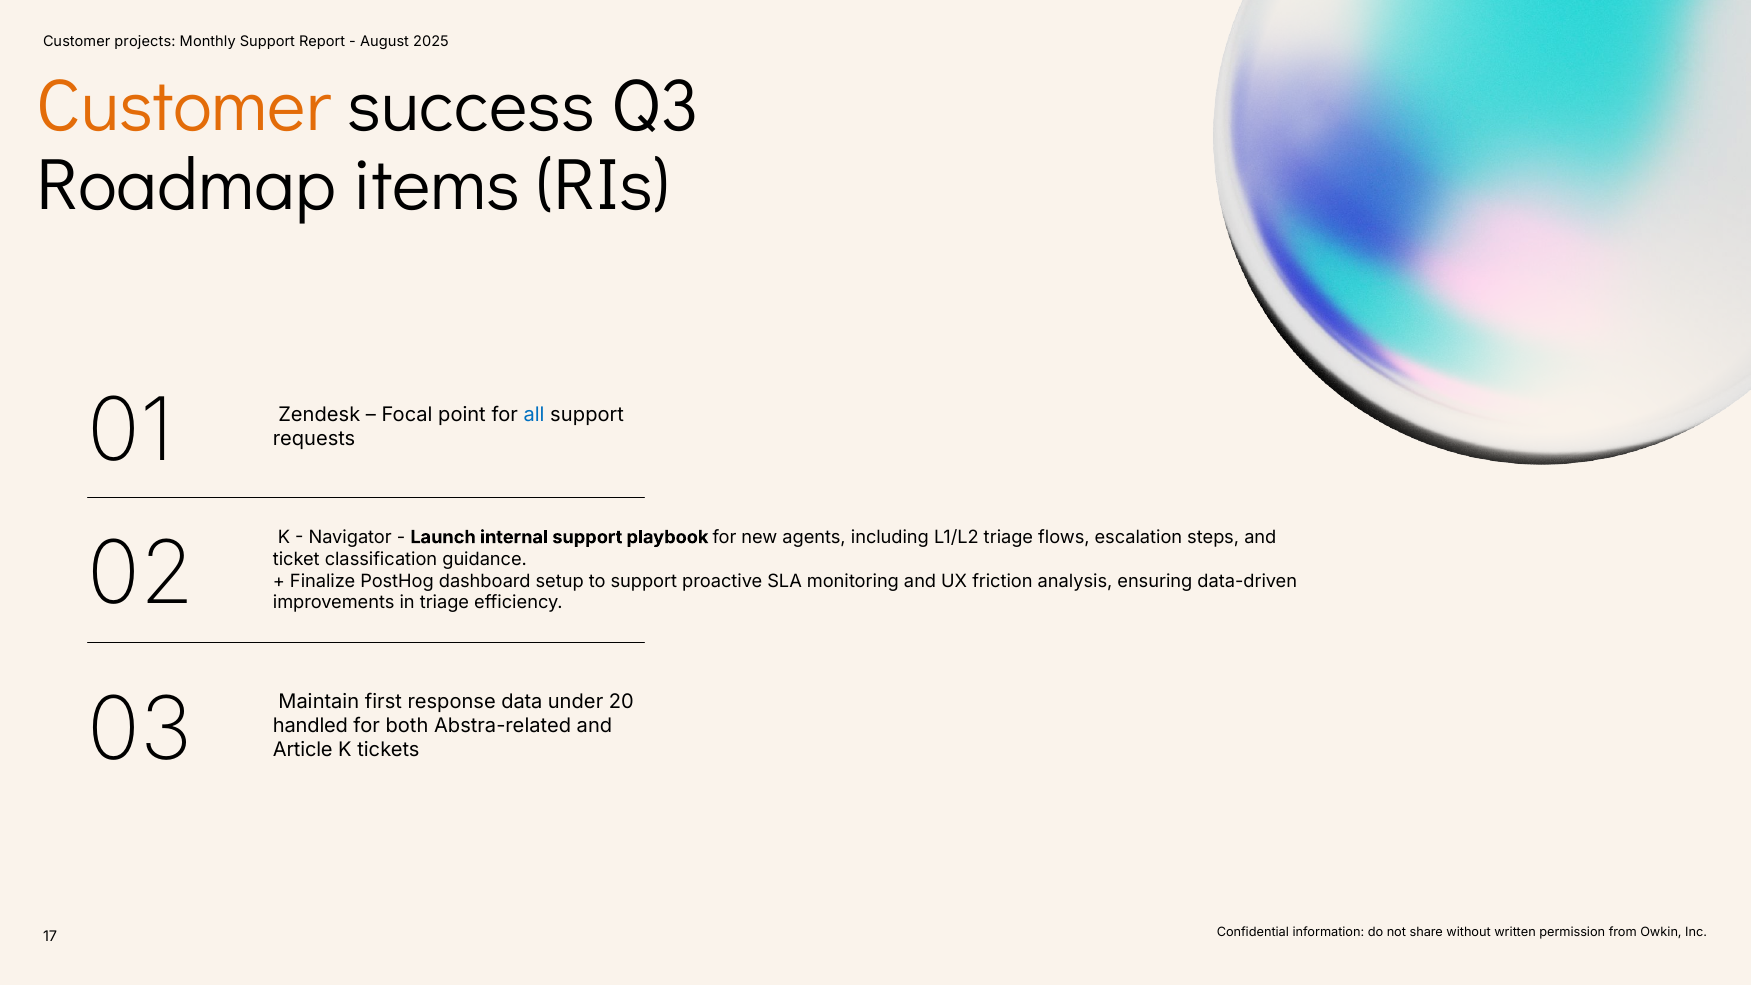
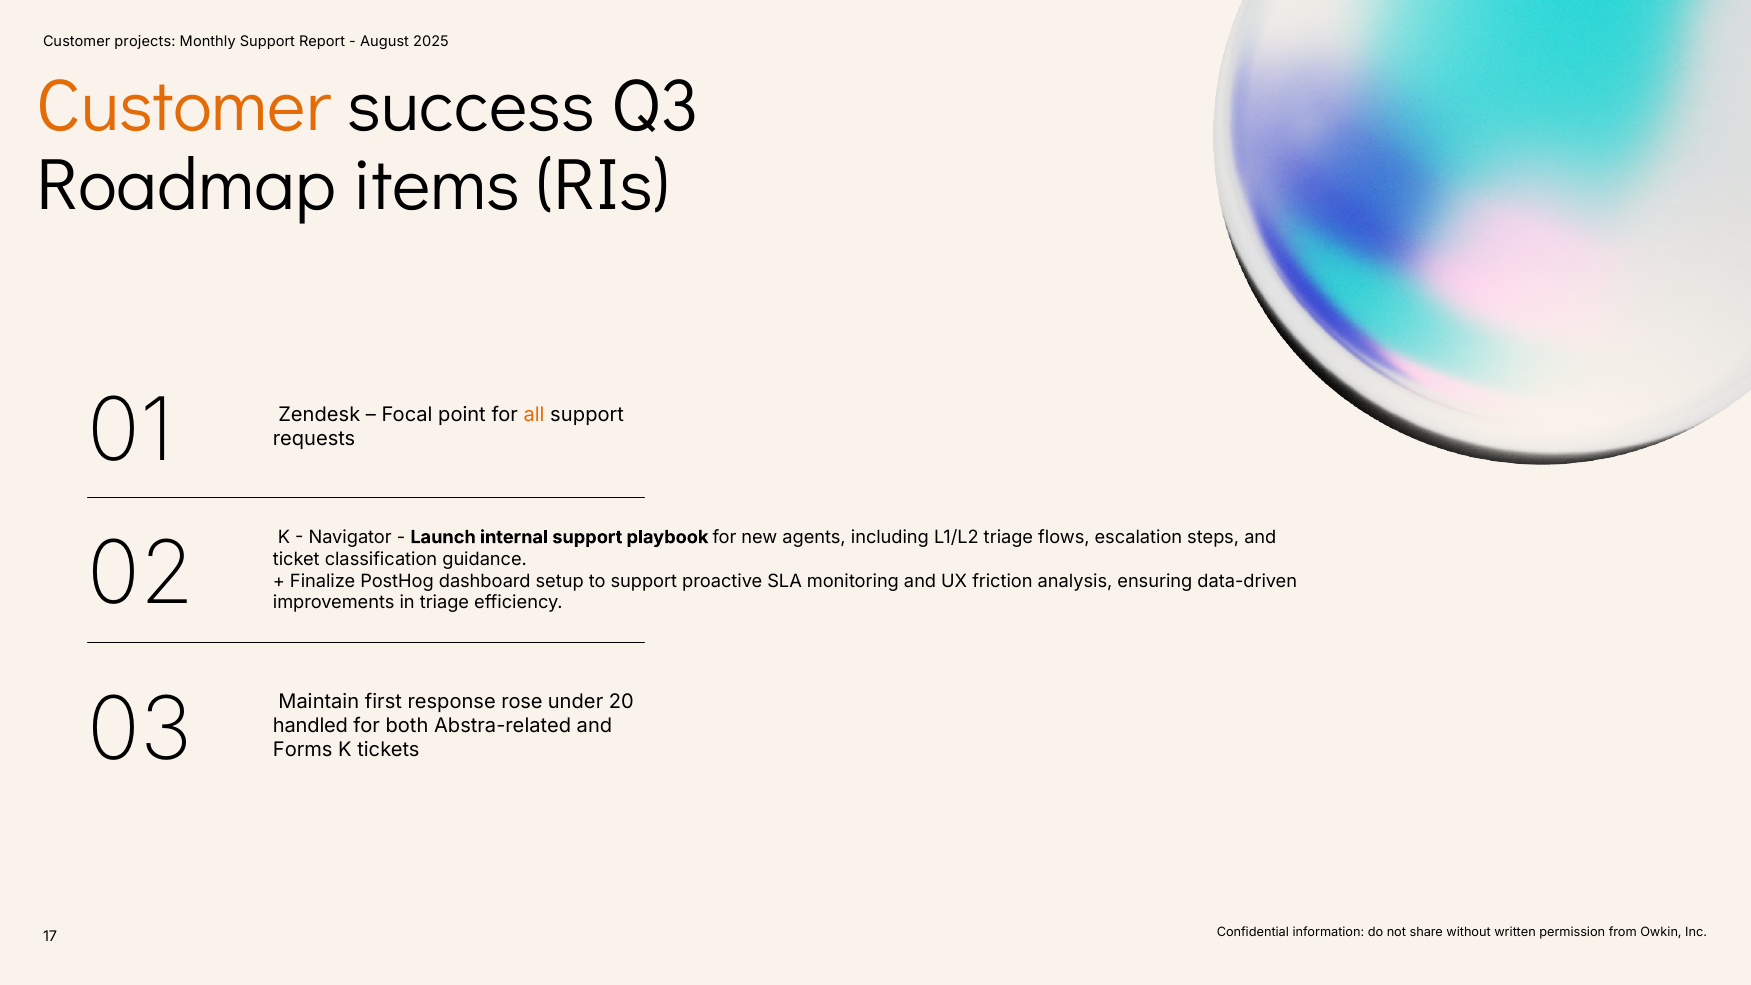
all colour: blue -> orange
data: data -> rose
Article: Article -> Forms
